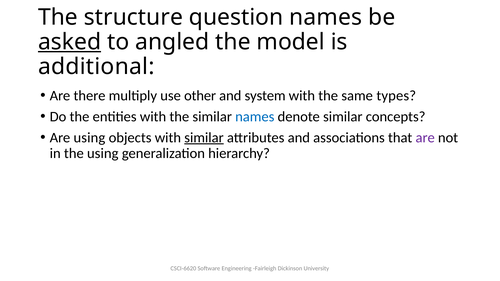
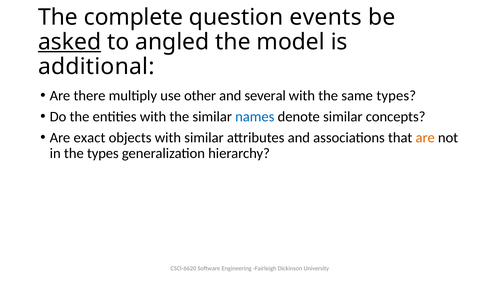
structure: structure -> complete
question names: names -> events
system: system -> several
Are using: using -> exact
similar at (204, 138) underline: present -> none
are at (425, 138) colour: purple -> orange
the using: using -> types
